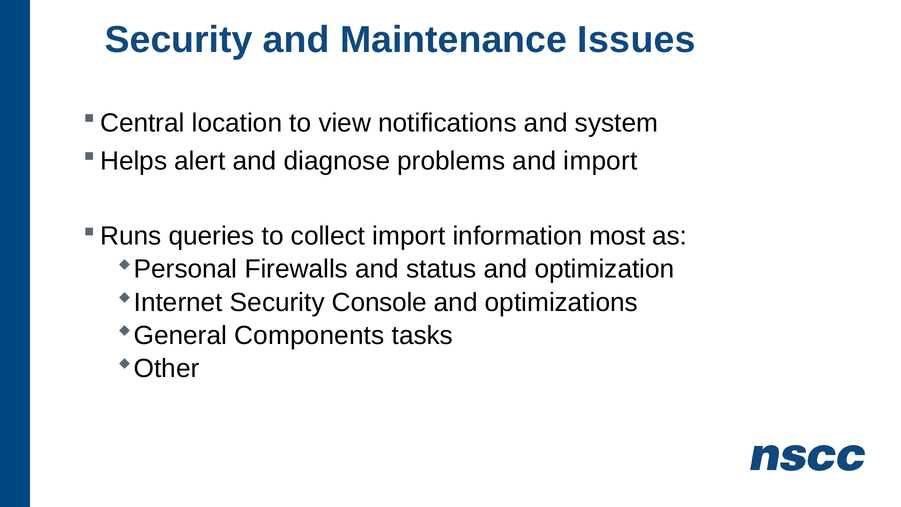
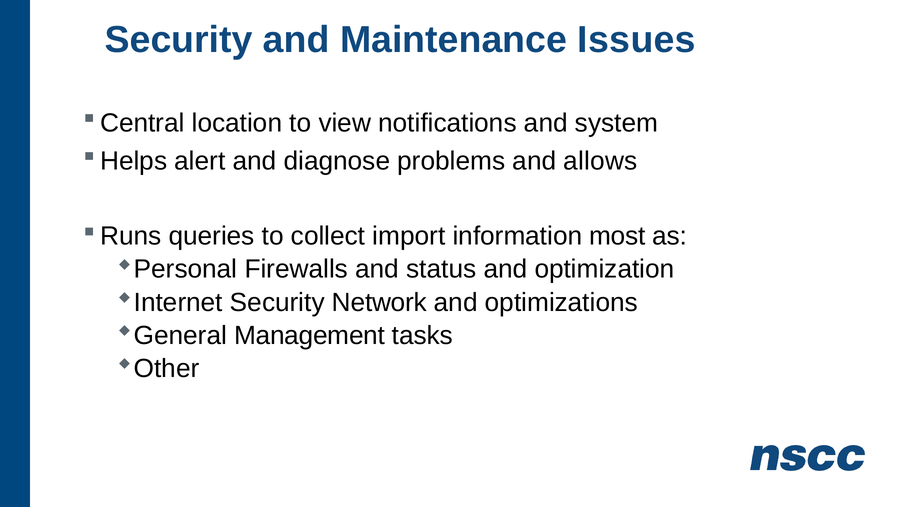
and import: import -> allows
Console: Console -> Network
Components: Components -> Management
